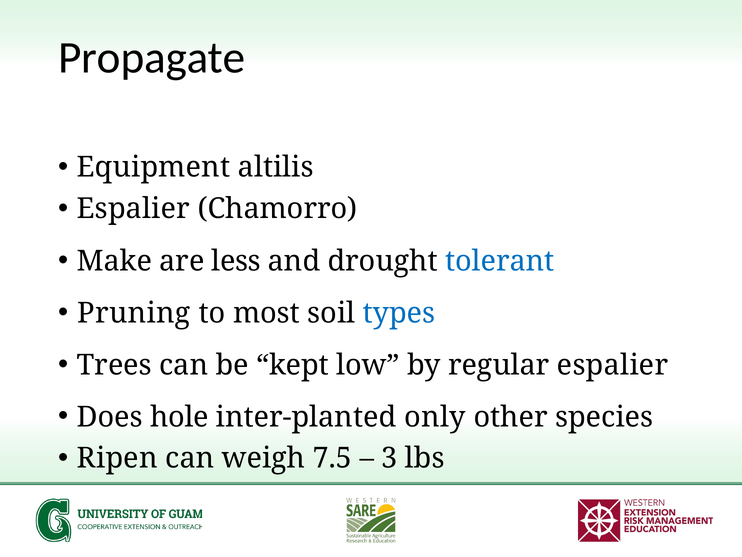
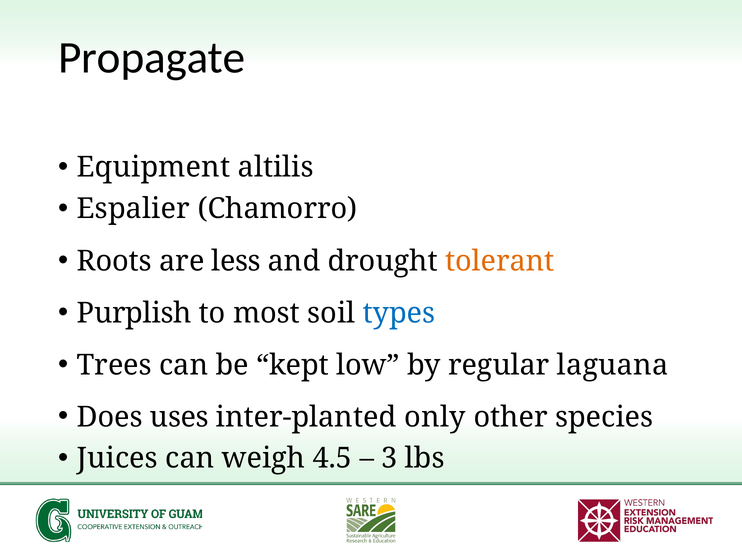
Make: Make -> Roots
tolerant colour: blue -> orange
Pruning: Pruning -> Purplish
regular espalier: espalier -> laguana
hole: hole -> uses
Ripen: Ripen -> Juices
7.5: 7.5 -> 4.5
